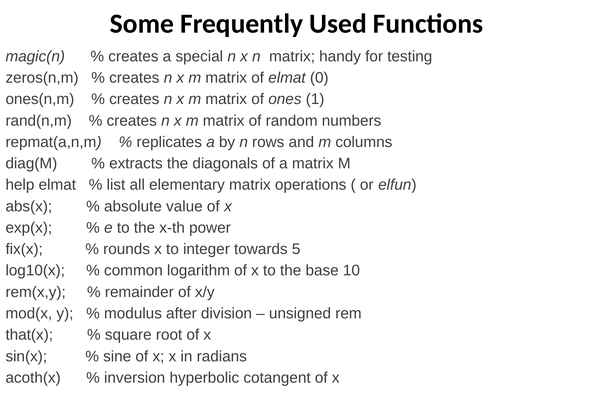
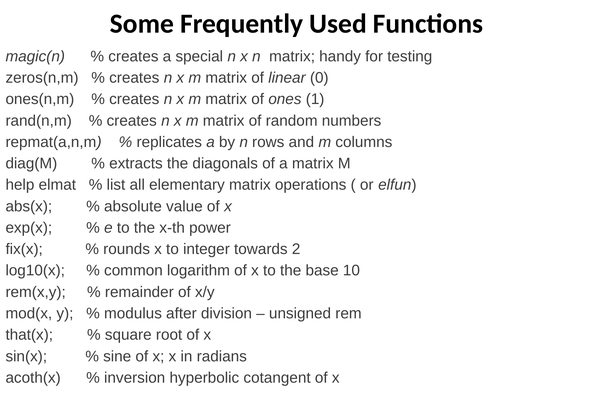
of elmat: elmat -> linear
5: 5 -> 2
